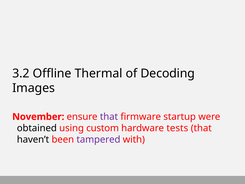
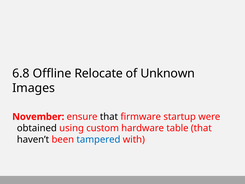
3.2: 3.2 -> 6.8
Thermal: Thermal -> Relocate
Decoding: Decoding -> Unknown
that at (109, 117) colour: purple -> black
tests: tests -> table
tampered colour: purple -> blue
